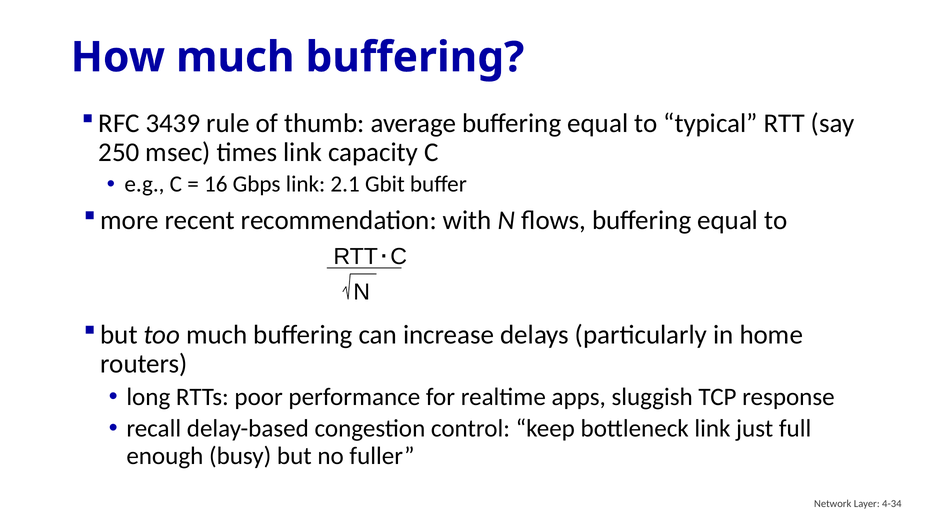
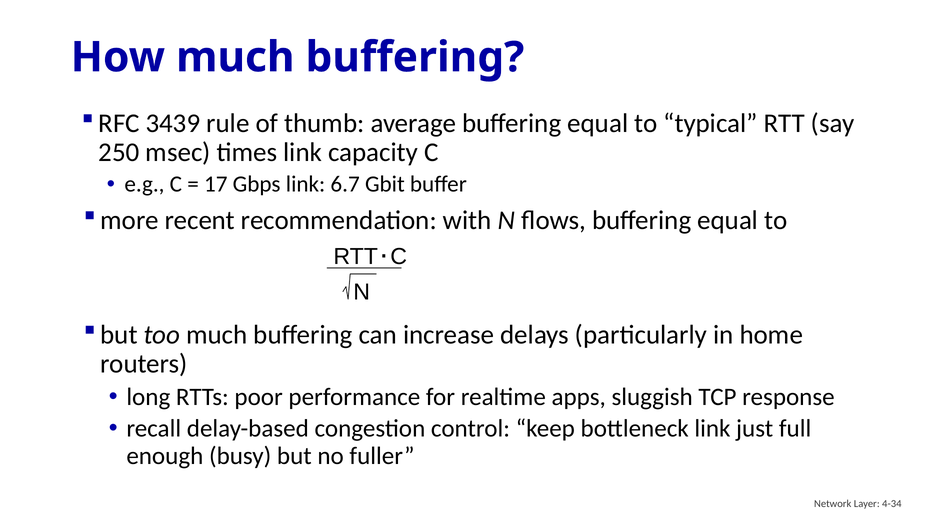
16: 16 -> 17
2.1: 2.1 -> 6.7
